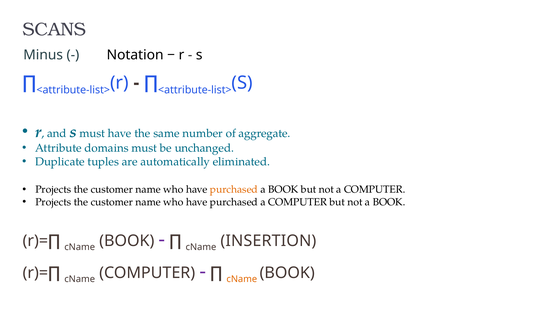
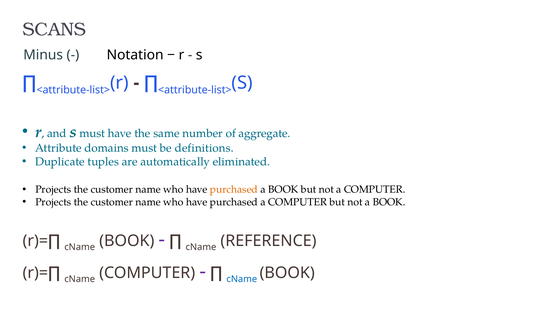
unchanged: unchanged -> definitions
INSERTION: INSERTION -> REFERENCE
cName at (242, 279) colour: orange -> blue
